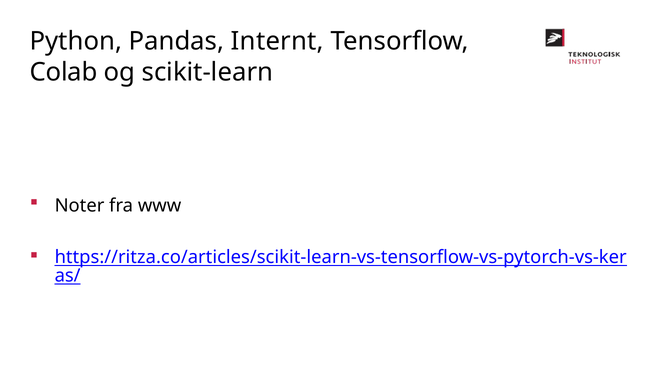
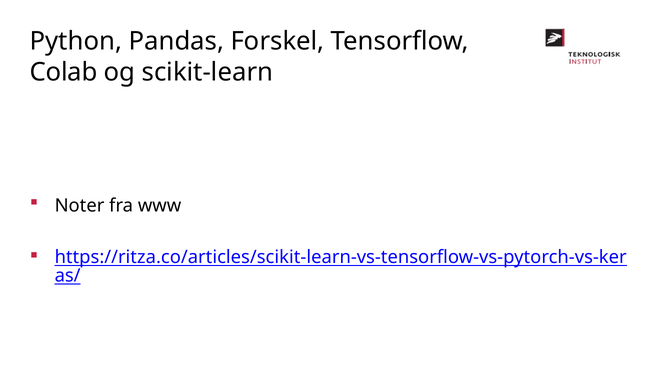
Internt: Internt -> Forskel
